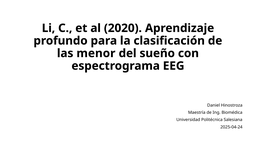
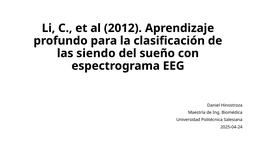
2020: 2020 -> 2012
menor: menor -> siendo
